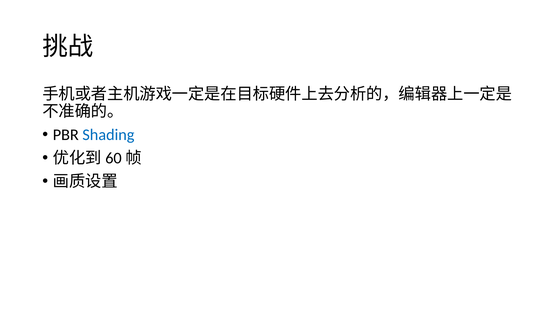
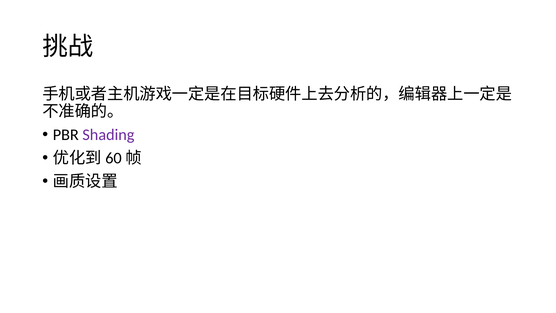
Shading colour: blue -> purple
